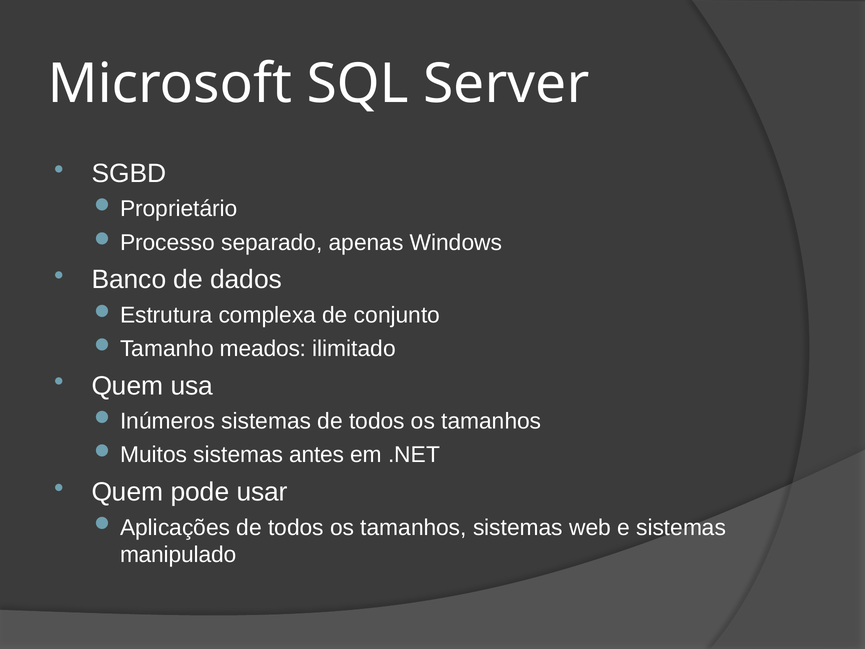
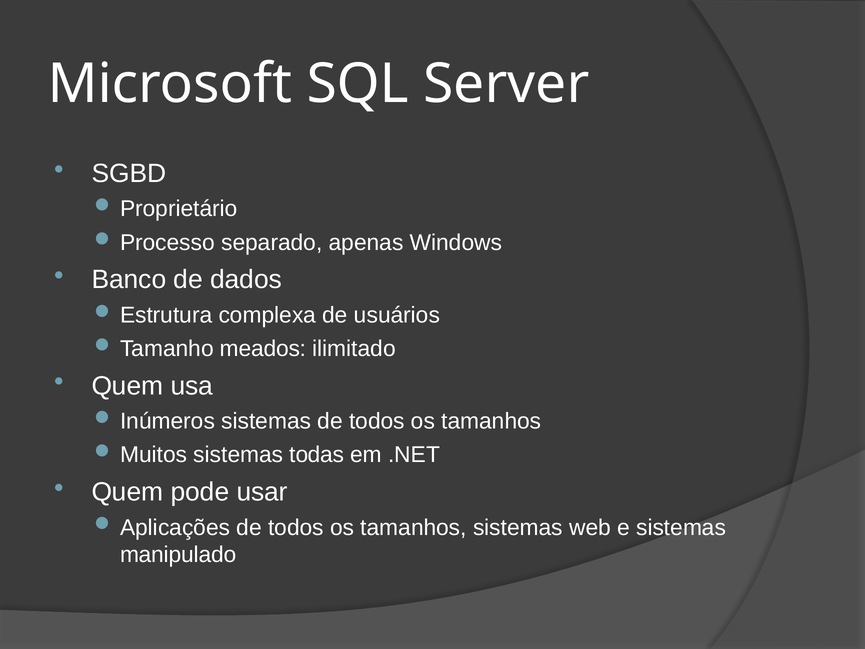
conjunto: conjunto -> usuários
antes: antes -> todas
